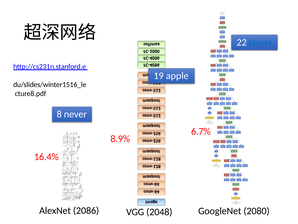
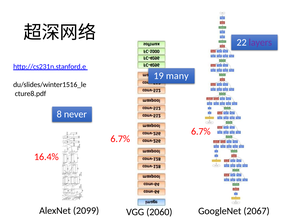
layers colour: blue -> purple
apple: apple -> many
8.9% at (120, 138): 8.9% -> 6.7%
2086: 2086 -> 2099
2048: 2048 -> 2060
2080: 2080 -> 2067
